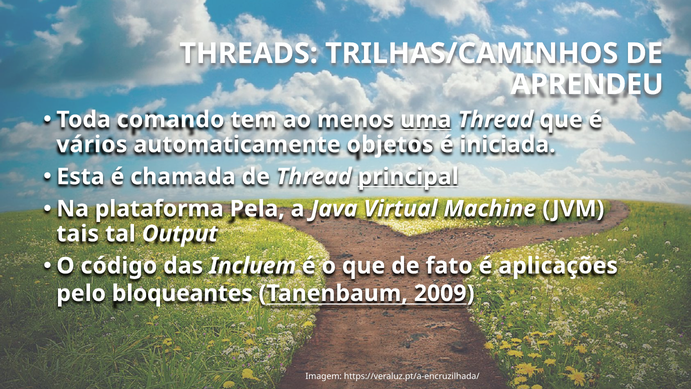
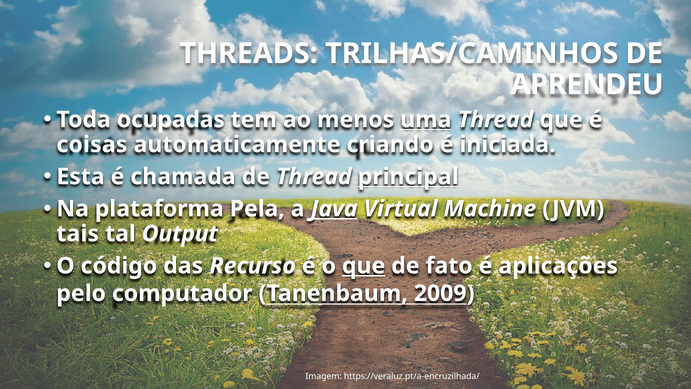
comando: comando -> ocupadas
vários: vários -> coisas
objetos: objetos -> criando
Java underline: none -> present
Incluem: Incluem -> Recurso
que at (364, 266) underline: none -> present
bloqueantes: bloqueantes -> computador
